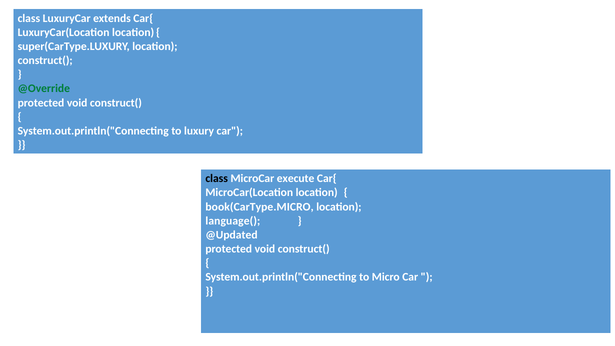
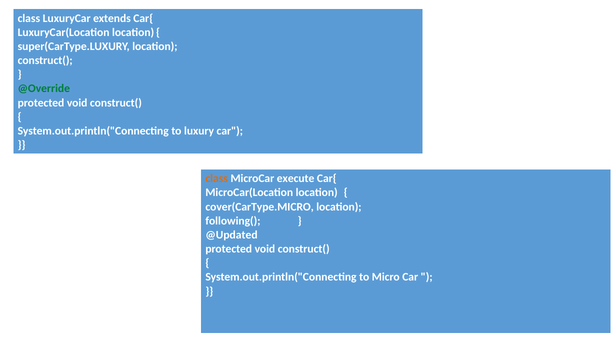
class at (217, 179) colour: black -> orange
book(CarType.MICRO: book(CarType.MICRO -> cover(CarType.MICRO
language(: language( -> following(
